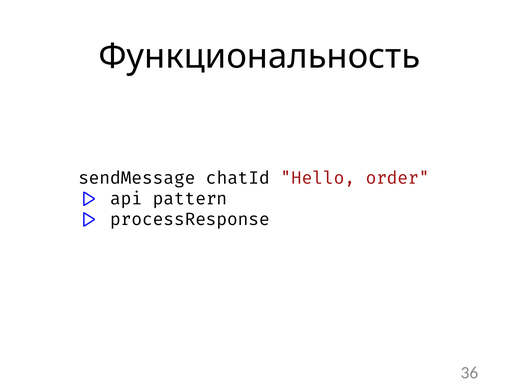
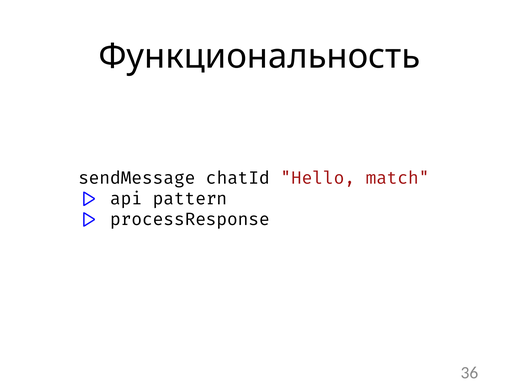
order: order -> match
